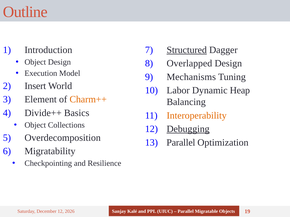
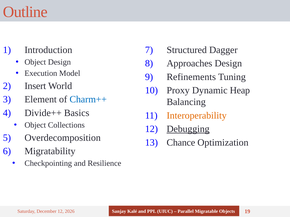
Structured underline: present -> none
Overlapped: Overlapped -> Approaches
Mechanisms: Mechanisms -> Refinements
Labor: Labor -> Proxy
Charm++ colour: orange -> blue
Parallel at (181, 143): Parallel -> Chance
